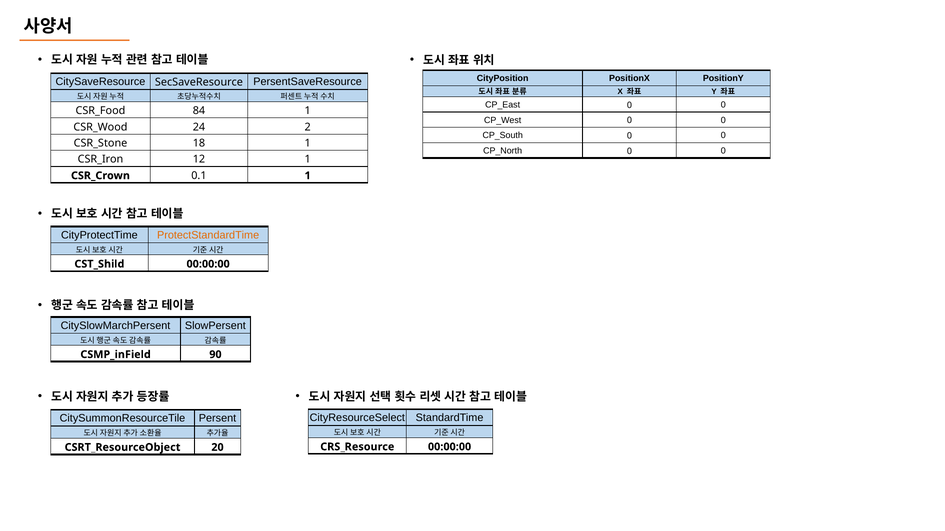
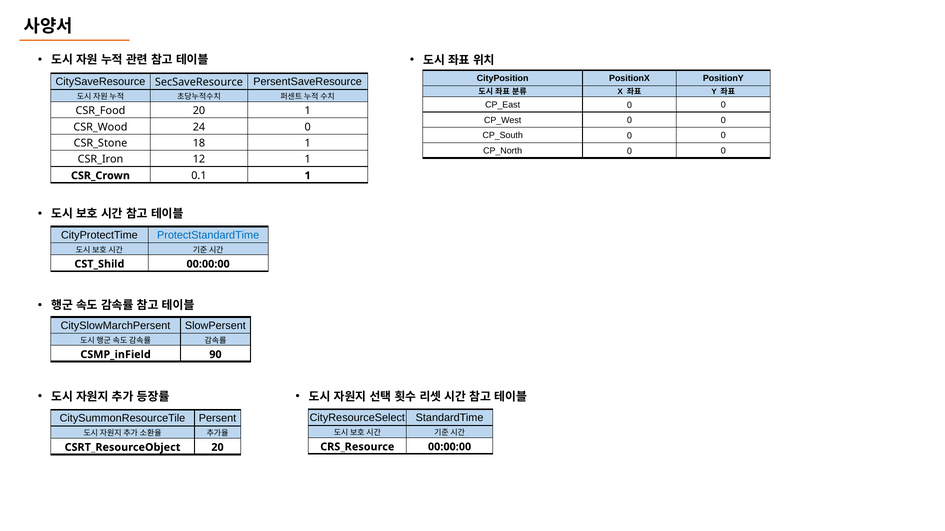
84 at (199, 111): 84 -> 20
24 2: 2 -> 0
ProtectStandardTime colour: orange -> blue
